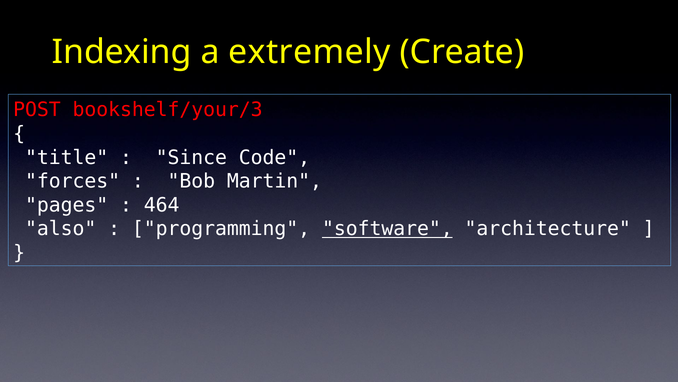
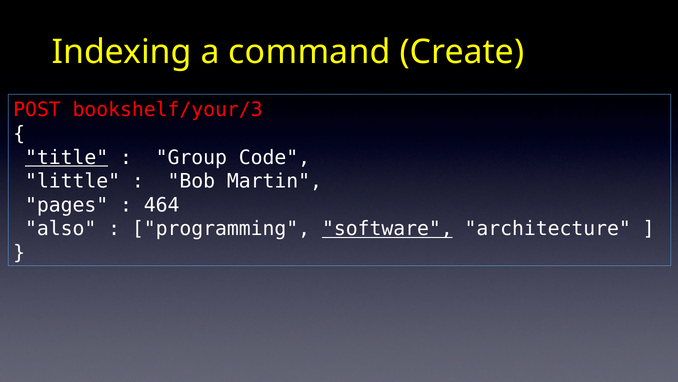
extremely: extremely -> command
title underline: none -> present
Since: Since -> Group
forces: forces -> little
